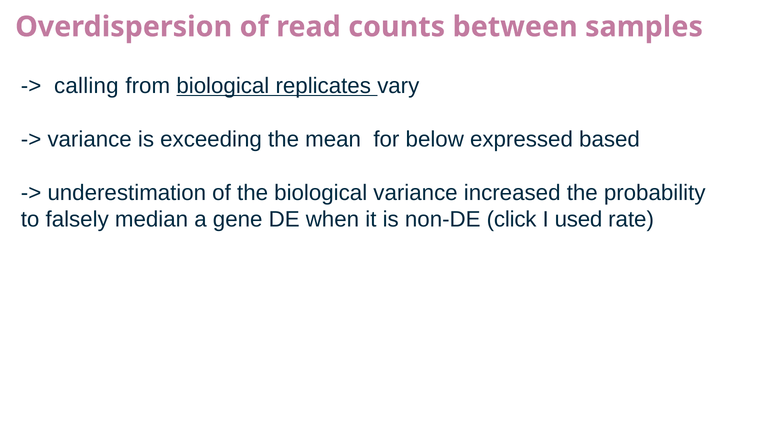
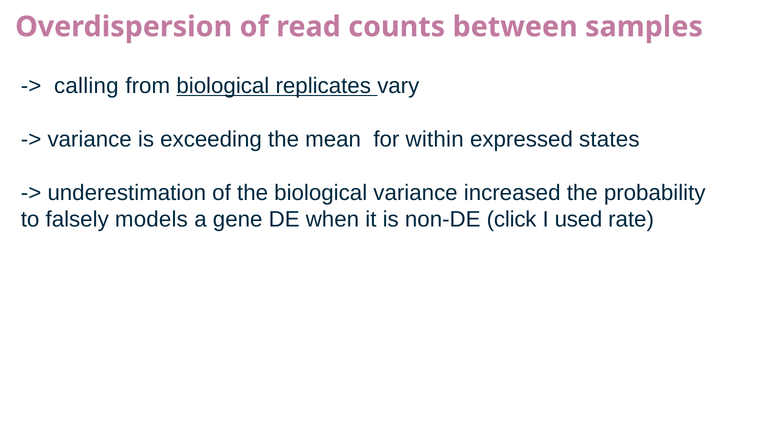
below: below -> within
based: based -> states
median: median -> models
